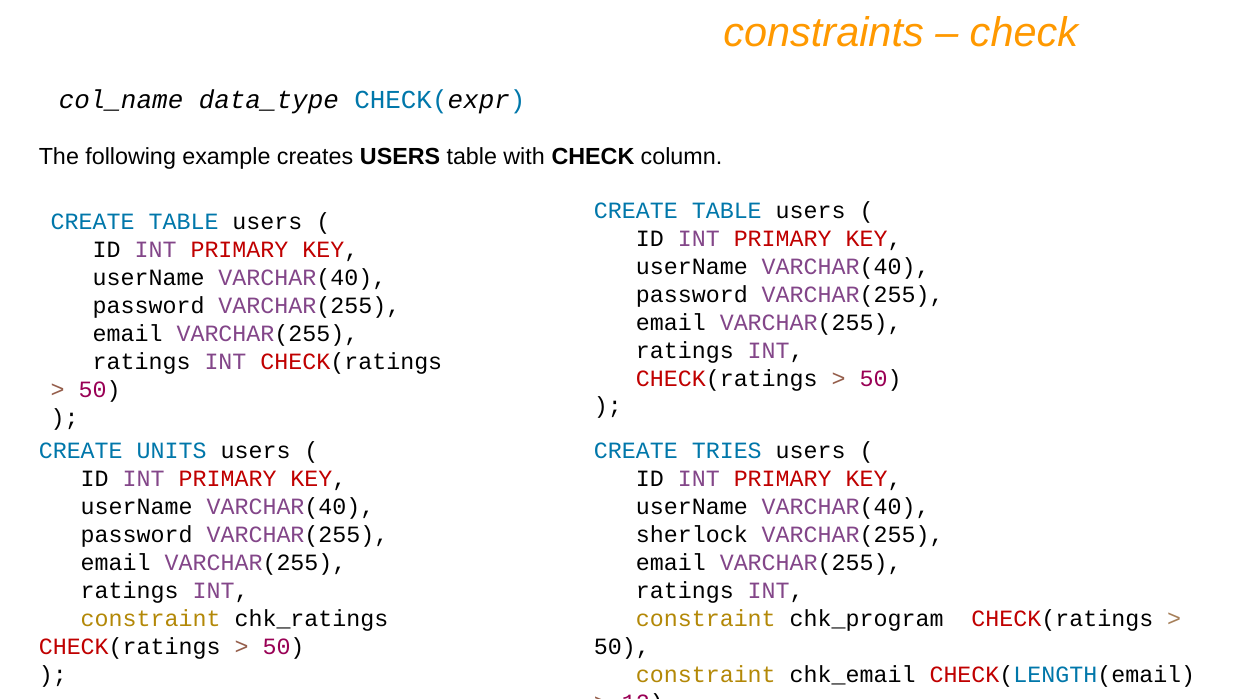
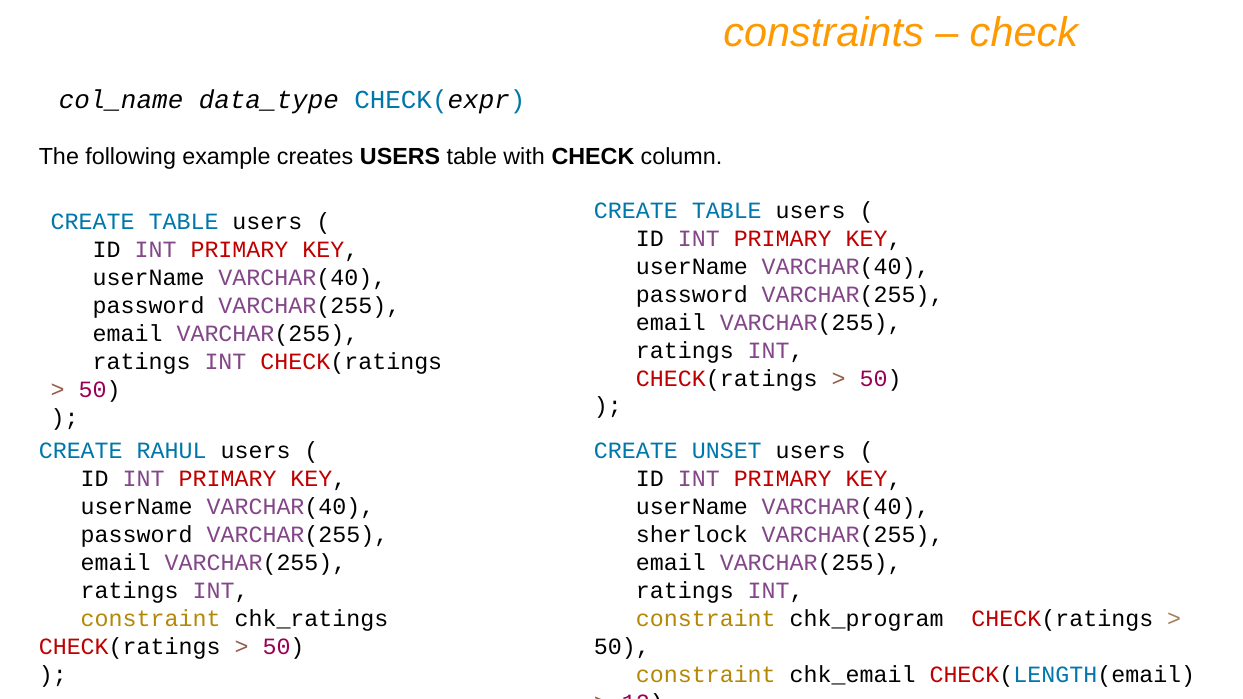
UNITS: UNITS -> RAHUL
TRIES: TRIES -> UNSET
